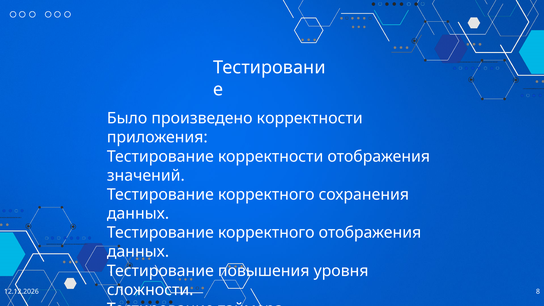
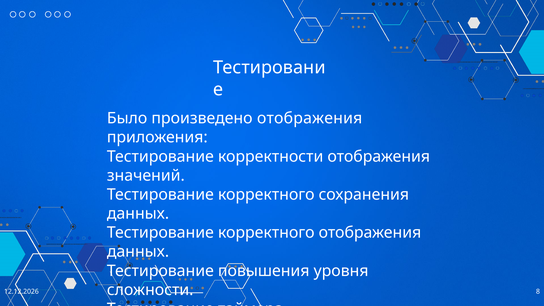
произведено корректности: корректности -> отображения
